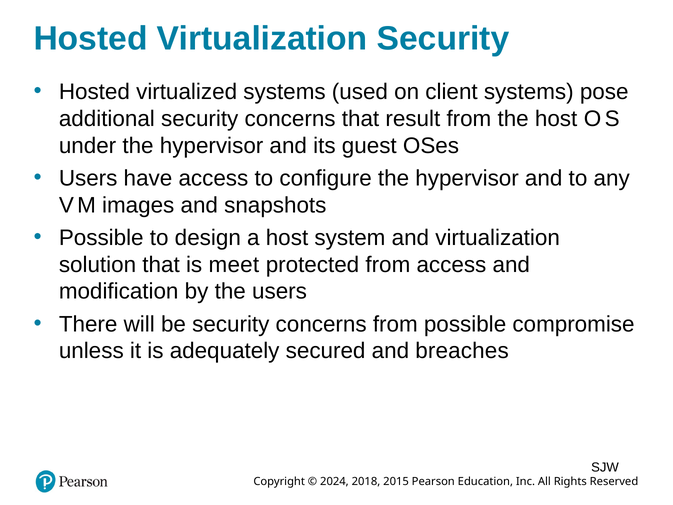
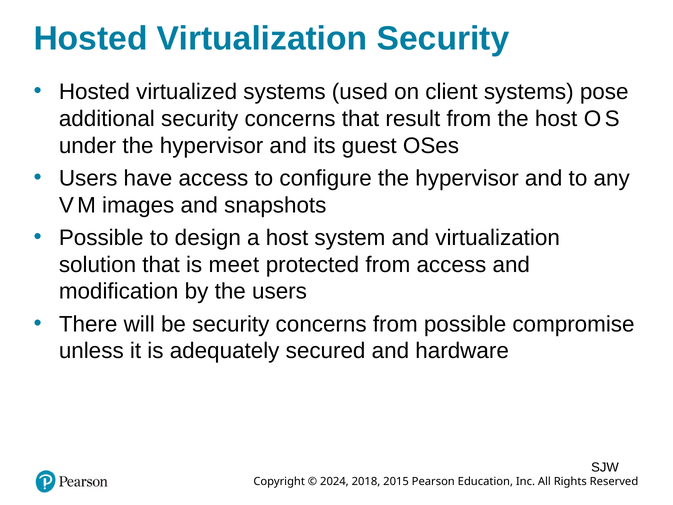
breaches: breaches -> hardware
